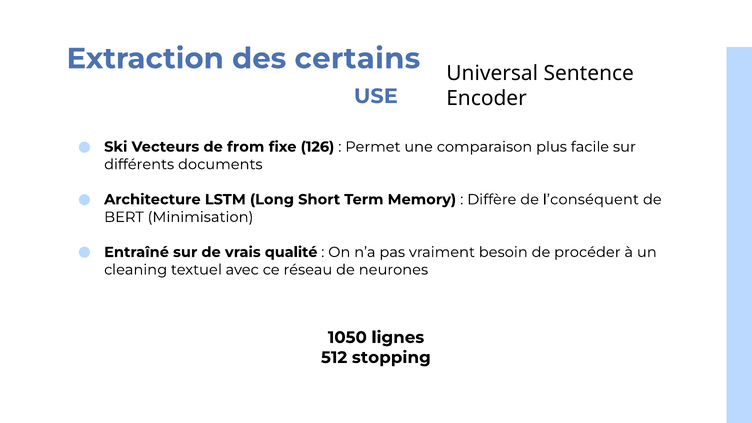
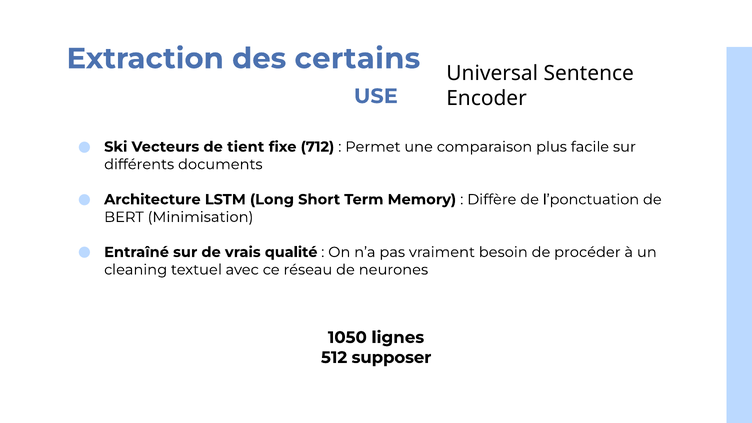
from: from -> tient
126: 126 -> 712
l’conséquent: l’conséquent -> l’ponctuation
stopping: stopping -> supposer
